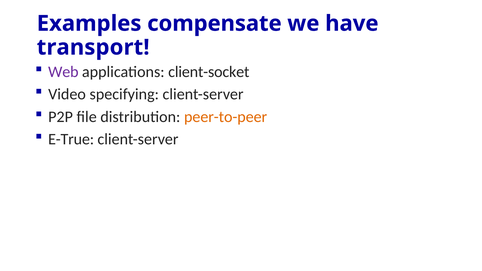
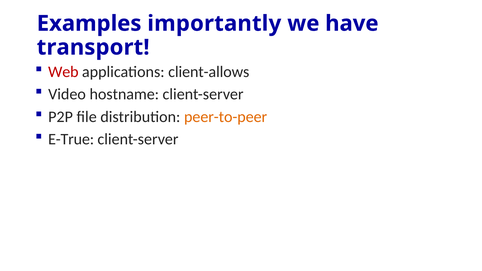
compensate: compensate -> importantly
Web colour: purple -> red
client-socket: client-socket -> client-allows
specifying: specifying -> hostname
